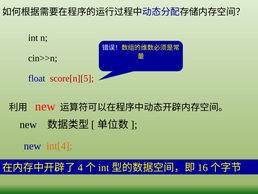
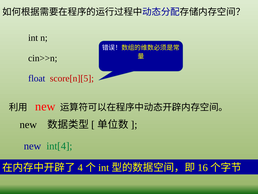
int[4 colour: orange -> green
